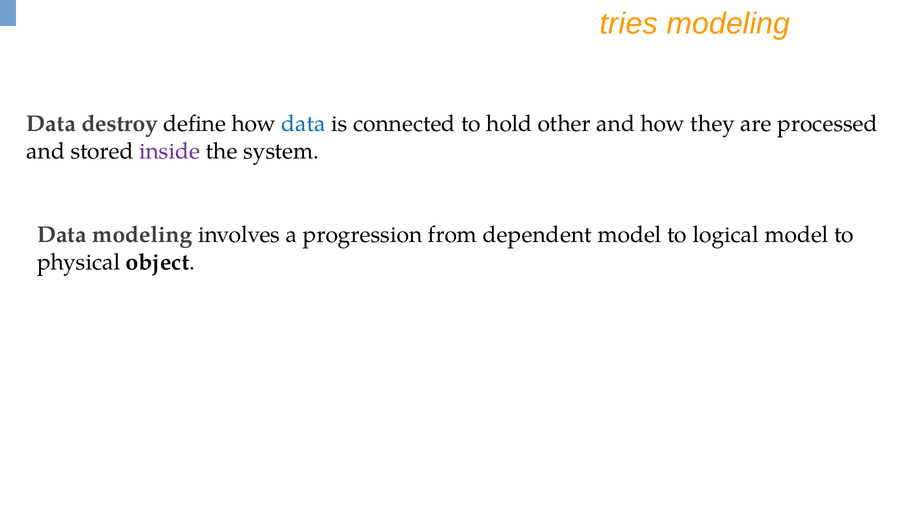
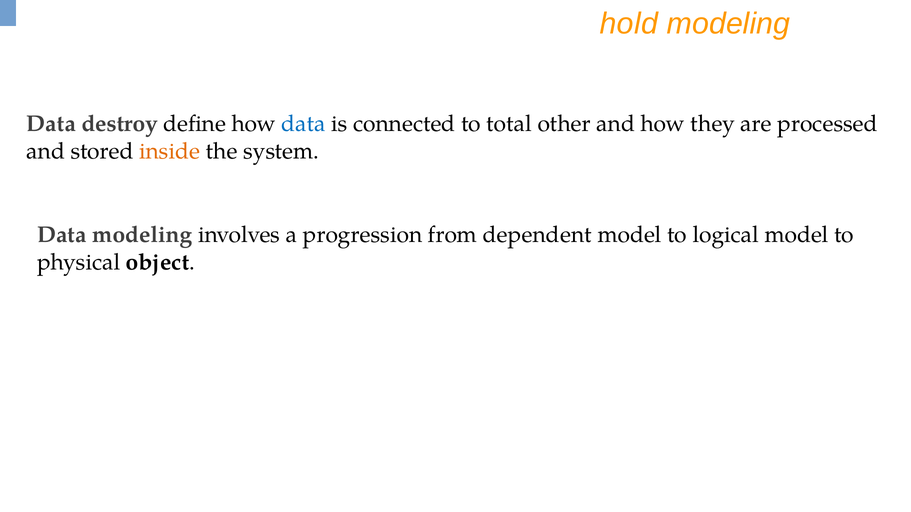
tries: tries -> hold
hold: hold -> total
inside colour: purple -> orange
